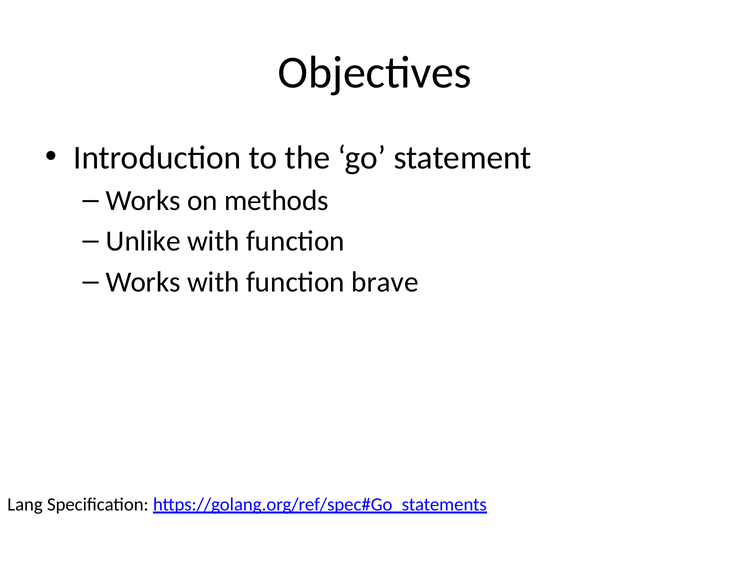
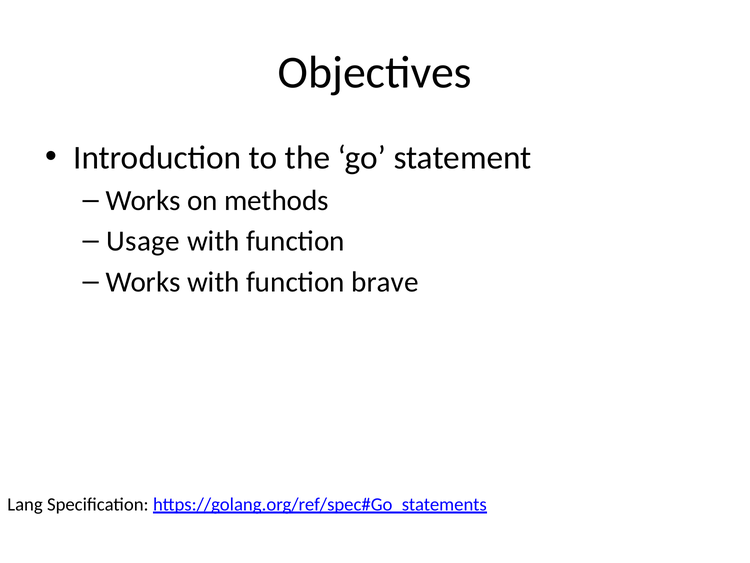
Unlike: Unlike -> Usage
